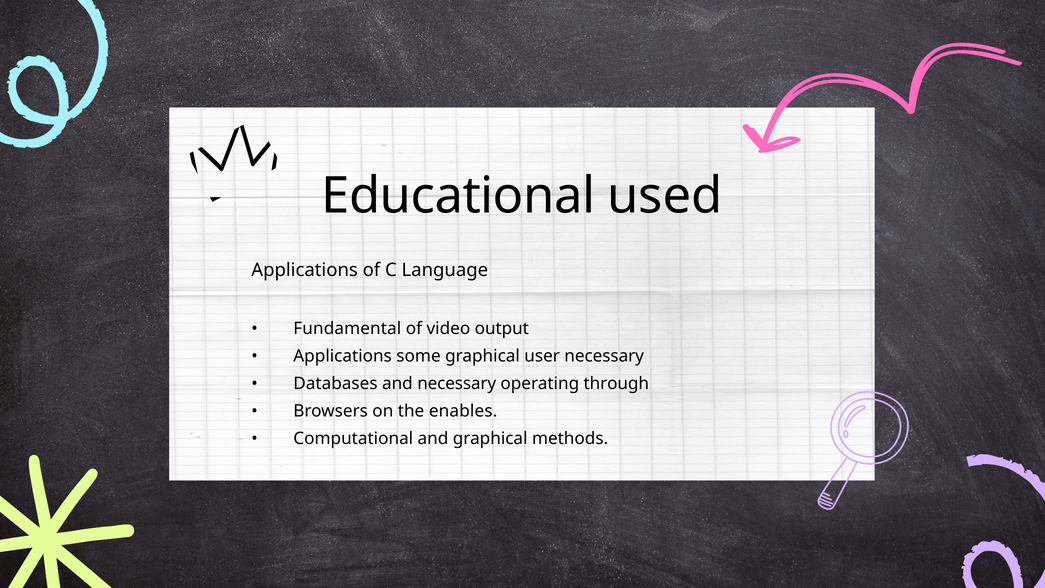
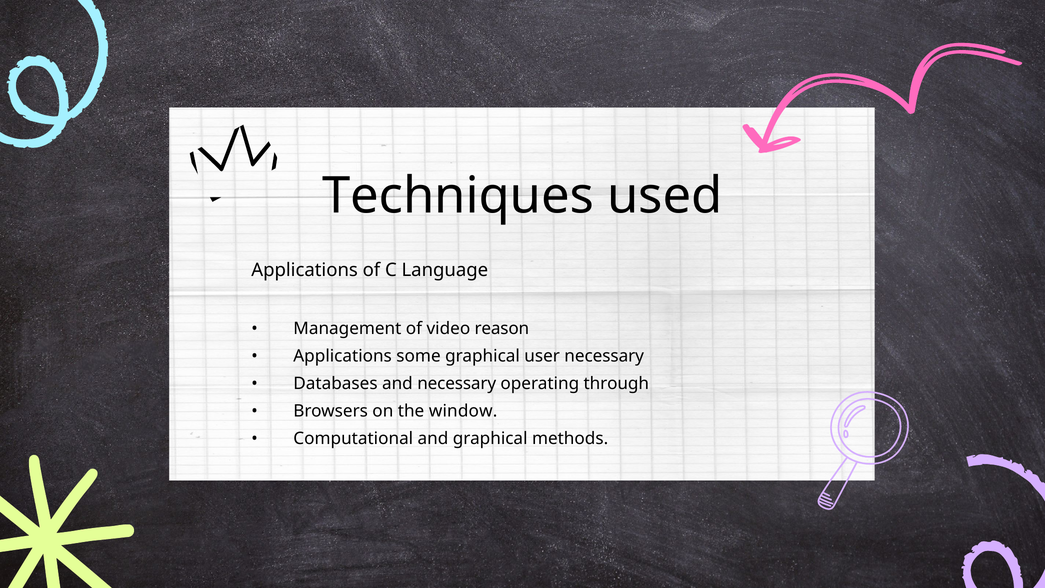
Educational: Educational -> Techniques
Fundamental: Fundamental -> Management
output: output -> reason
enables: enables -> window
